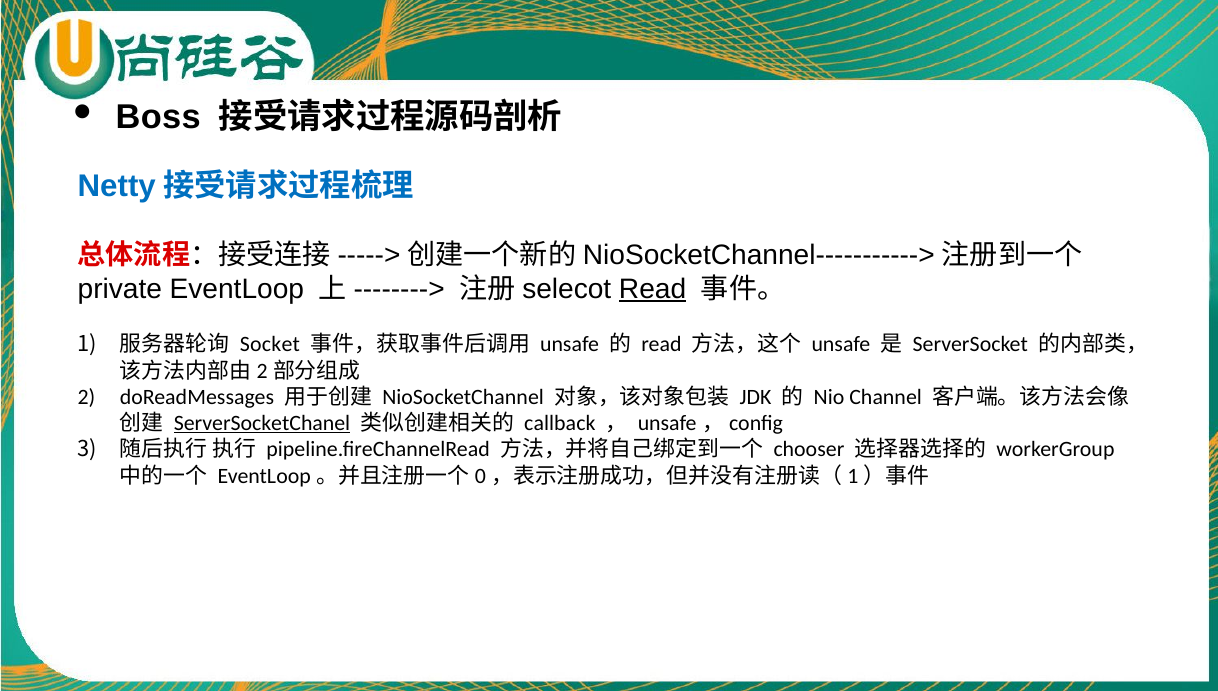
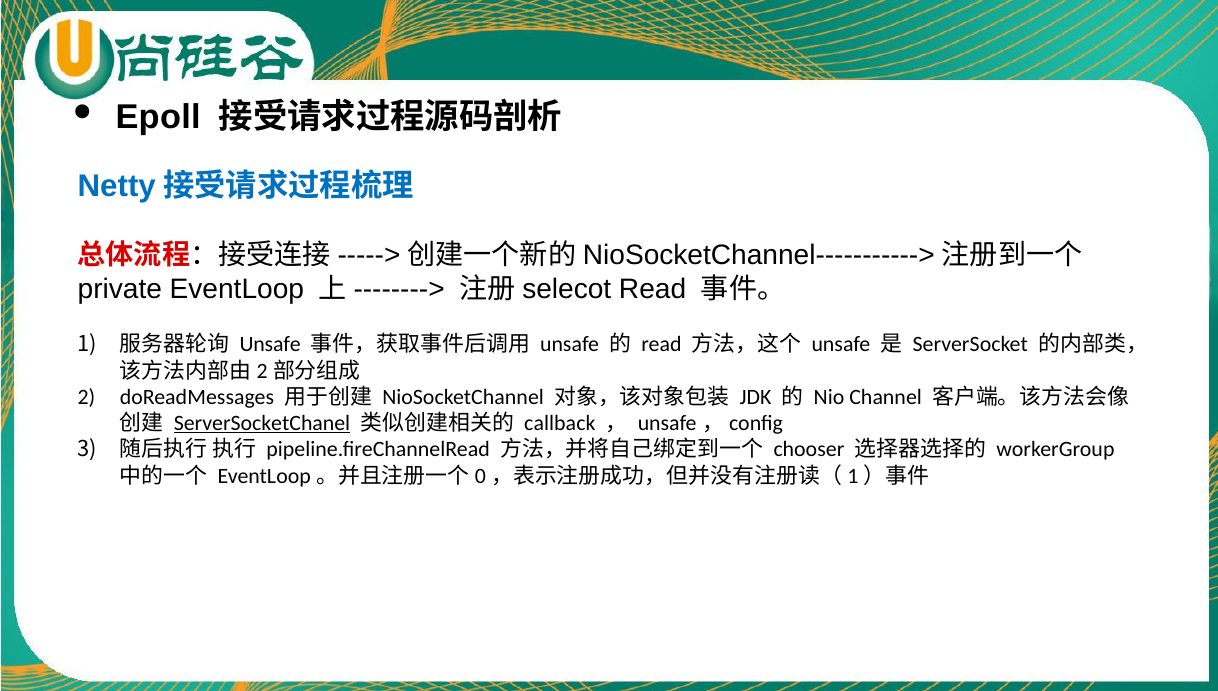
Boss: Boss -> Epoll
Read at (653, 289) underline: present -> none
Socket at (270, 345): Socket -> Unsafe
